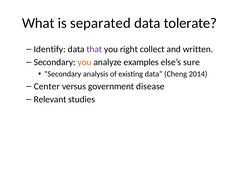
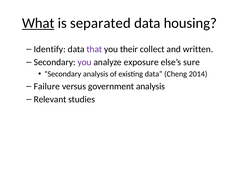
What underline: none -> present
tolerate: tolerate -> housing
right: right -> their
you at (85, 62) colour: orange -> purple
examples: examples -> exposure
Center: Center -> Failure
government disease: disease -> analysis
